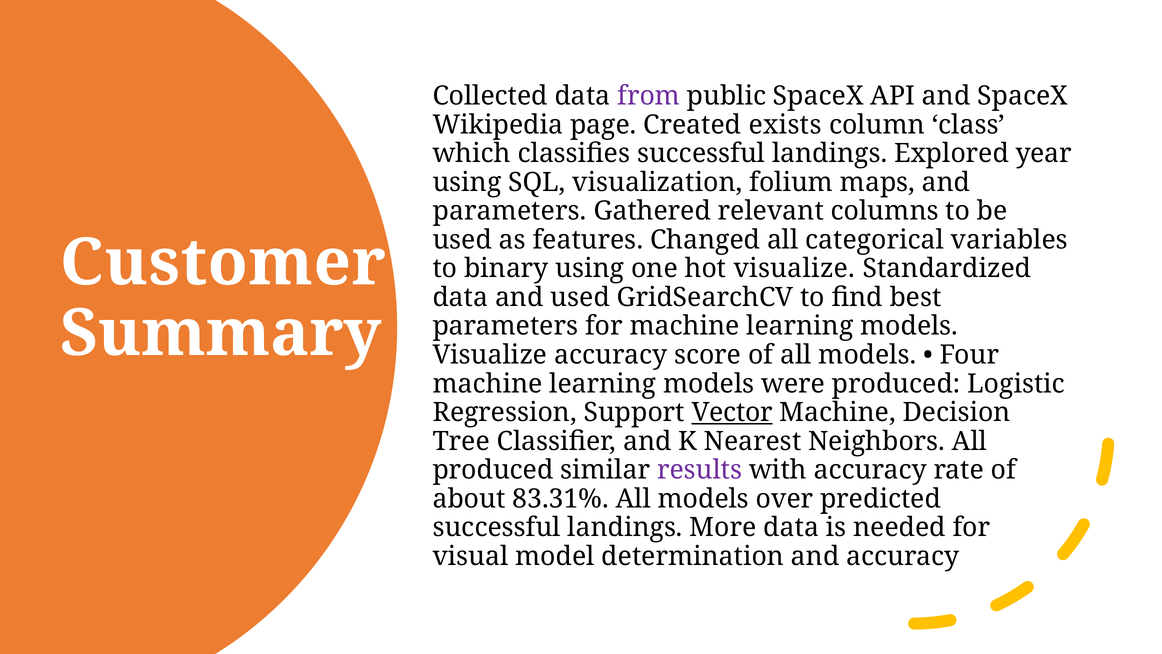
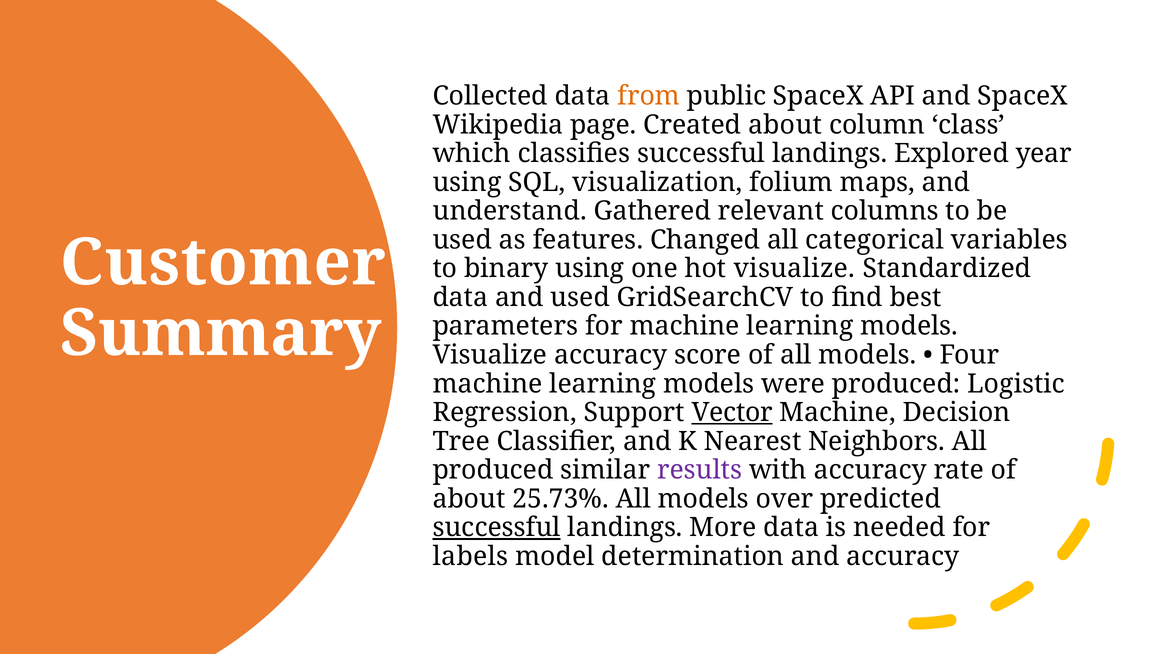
from colour: purple -> orange
Created exists: exists -> about
parameters at (510, 211): parameters -> understand
83.31%: 83.31% -> 25.73%
successful at (497, 527) underline: none -> present
visual: visual -> labels
